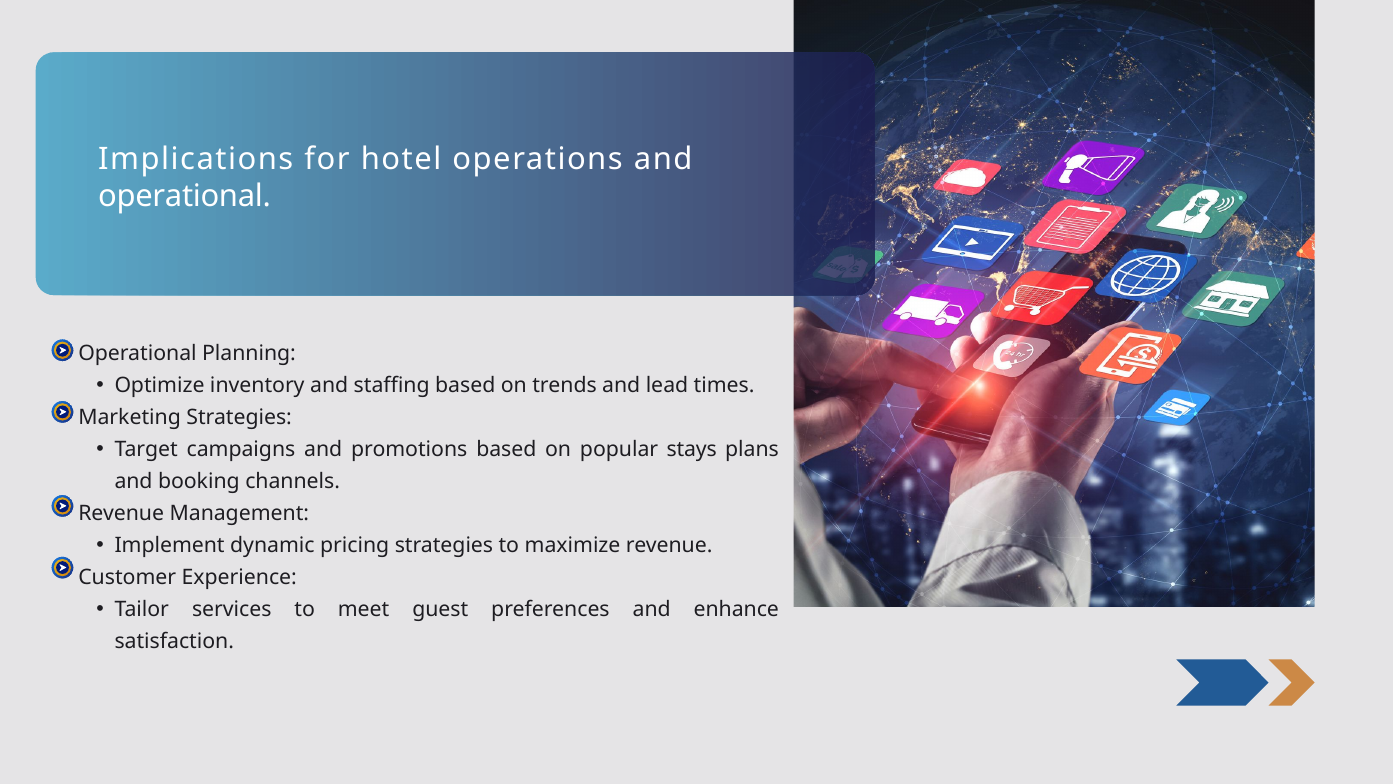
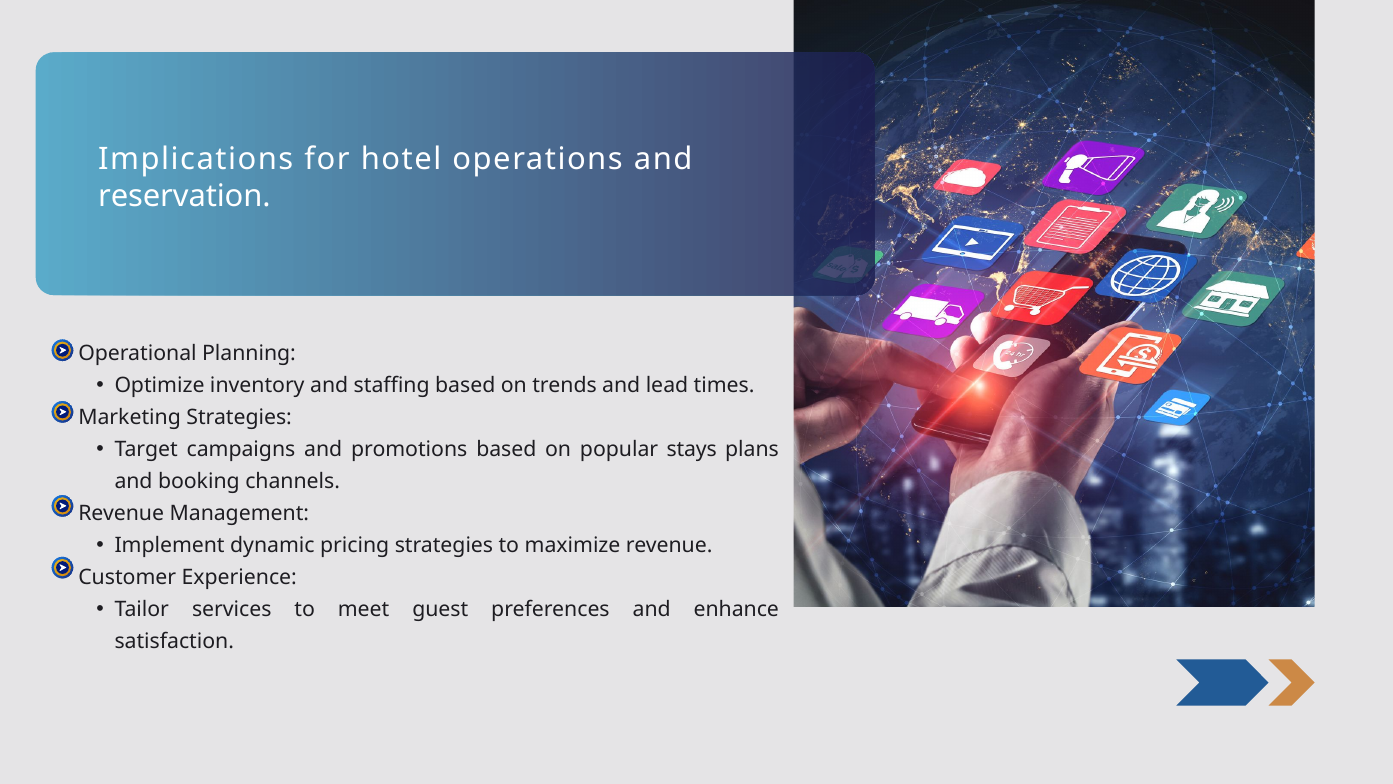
operational at (184, 196): operational -> reservation
